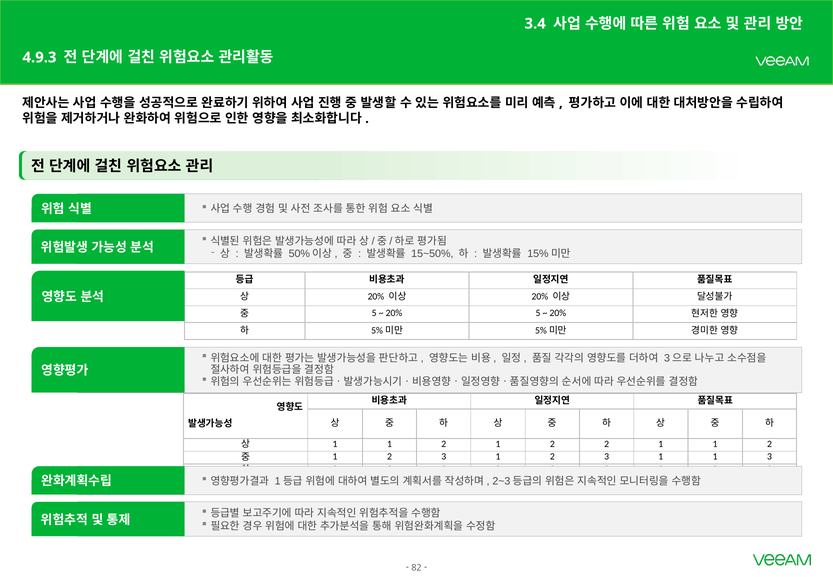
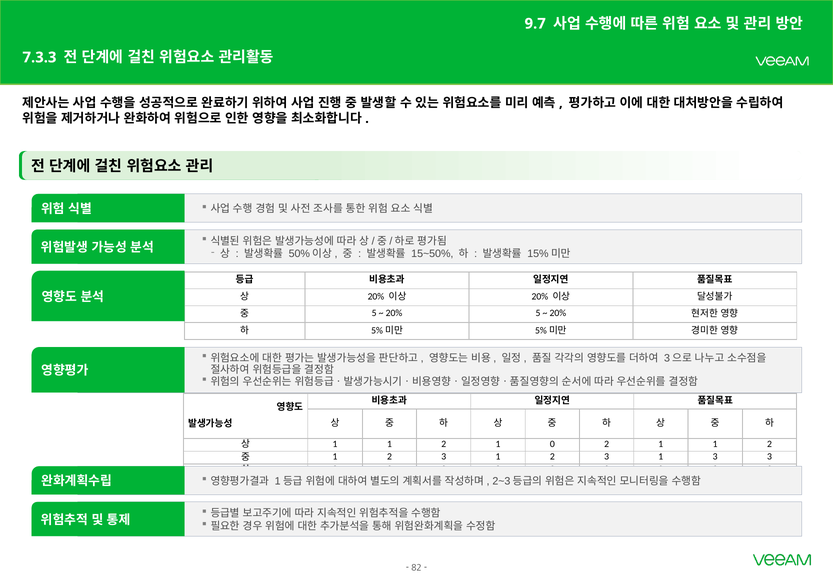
3.4: 3.4 -> 9.7
4.9.3: 4.9.3 -> 7.3.3
2 1 2: 2 -> 0
3 1 1: 1 -> 3
